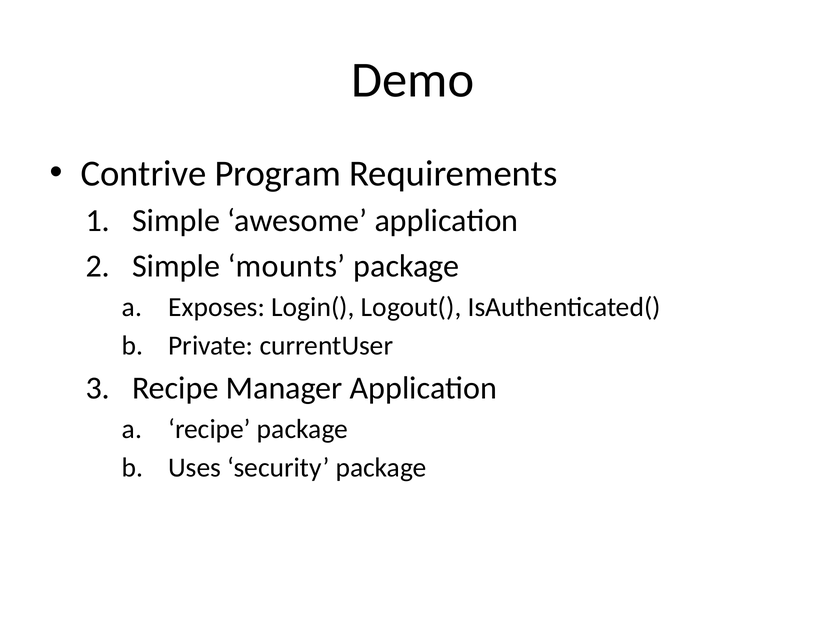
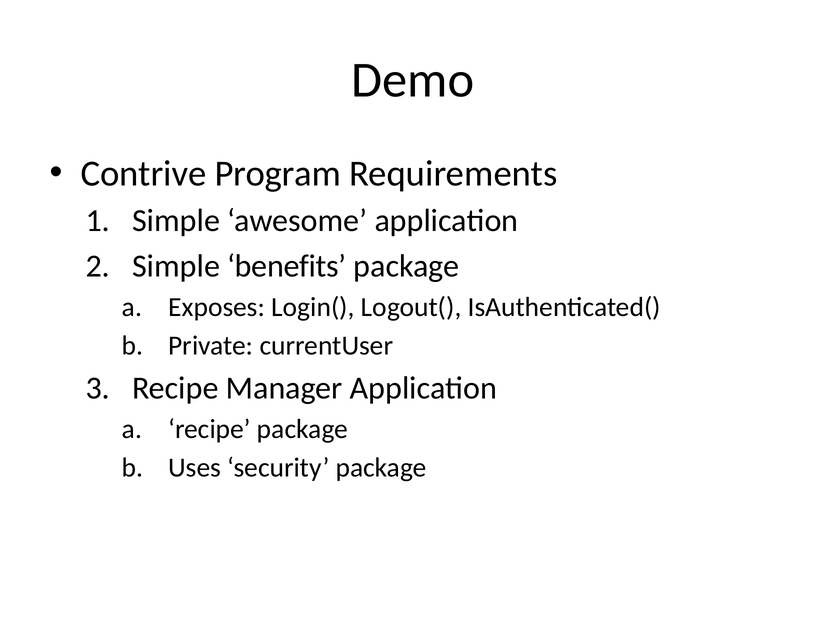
mounts: mounts -> benefits
